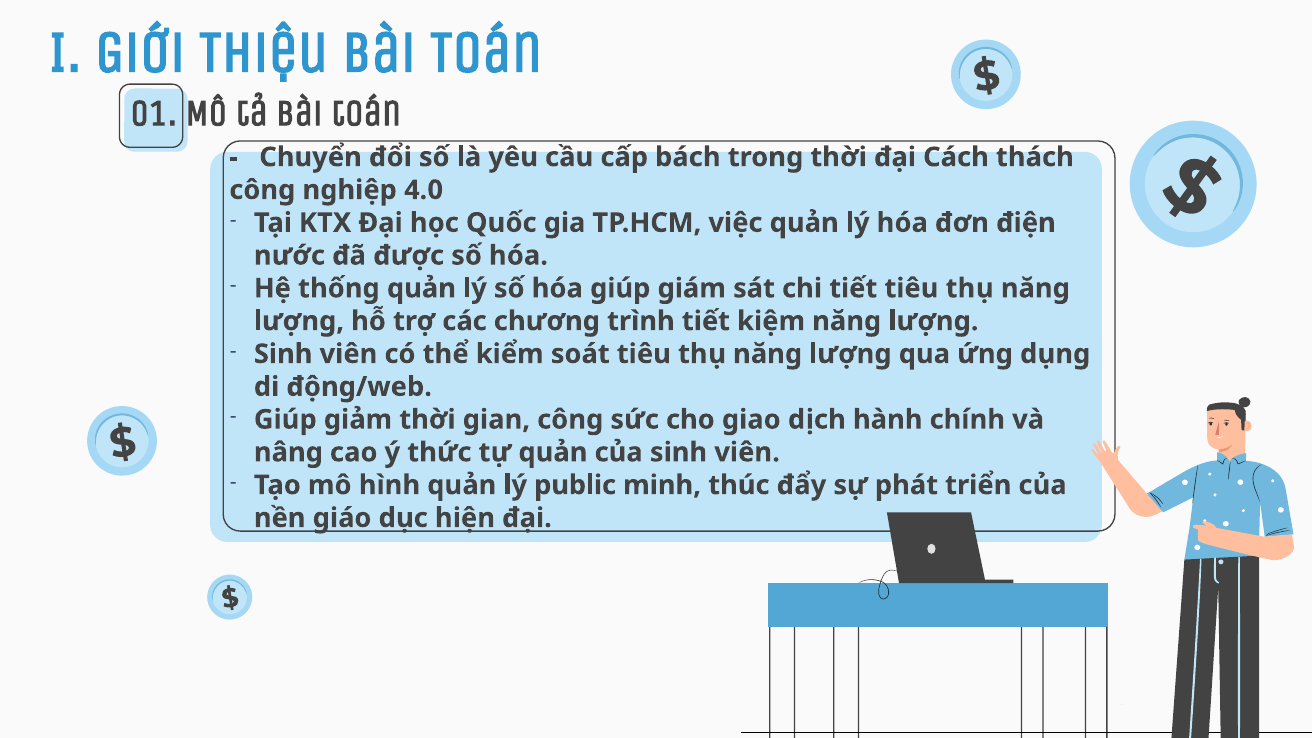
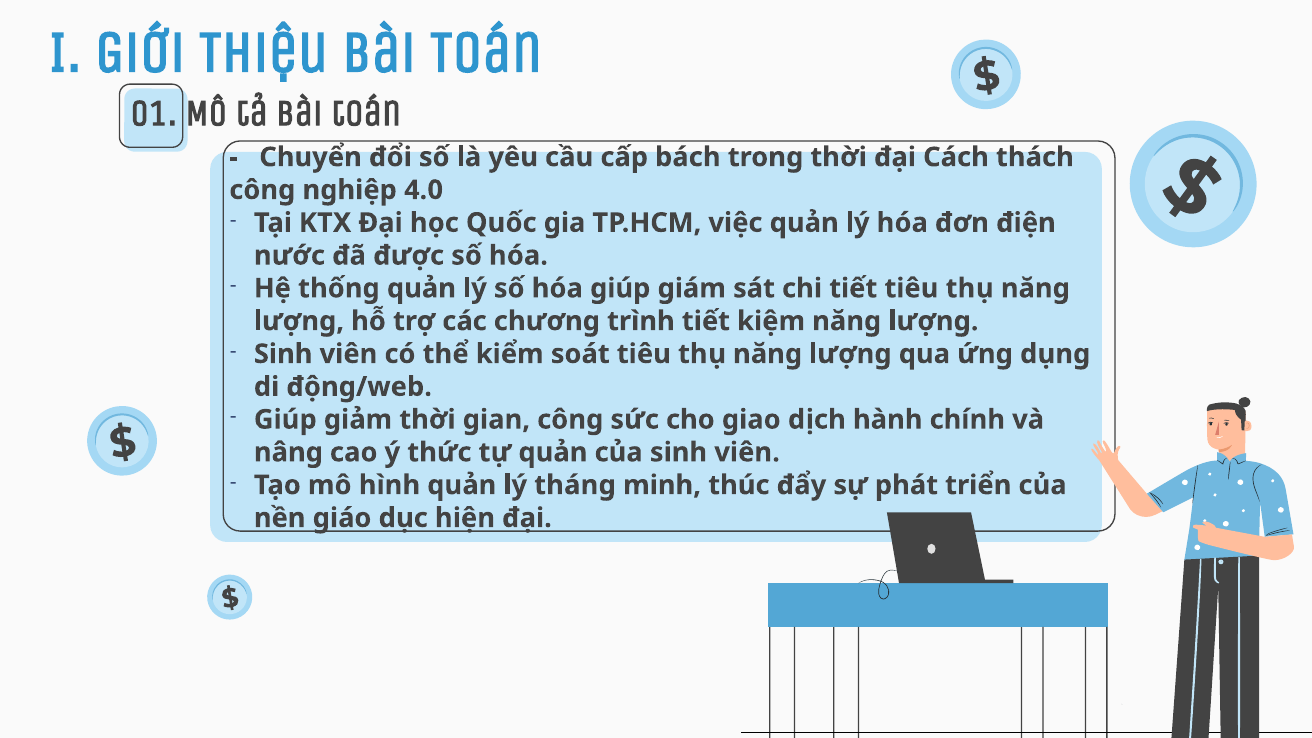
public: public -> tháng
